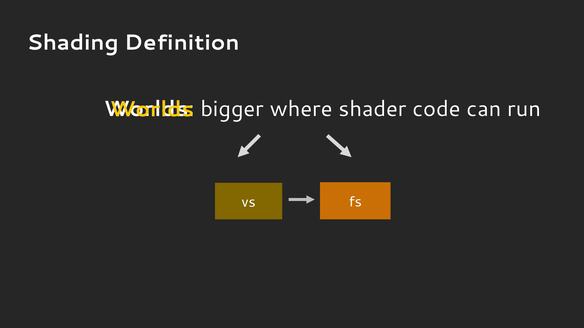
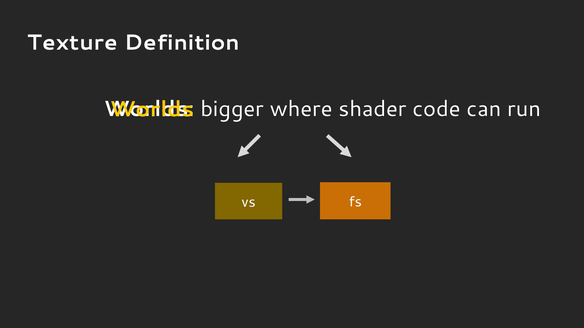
Shading: Shading -> Texture
